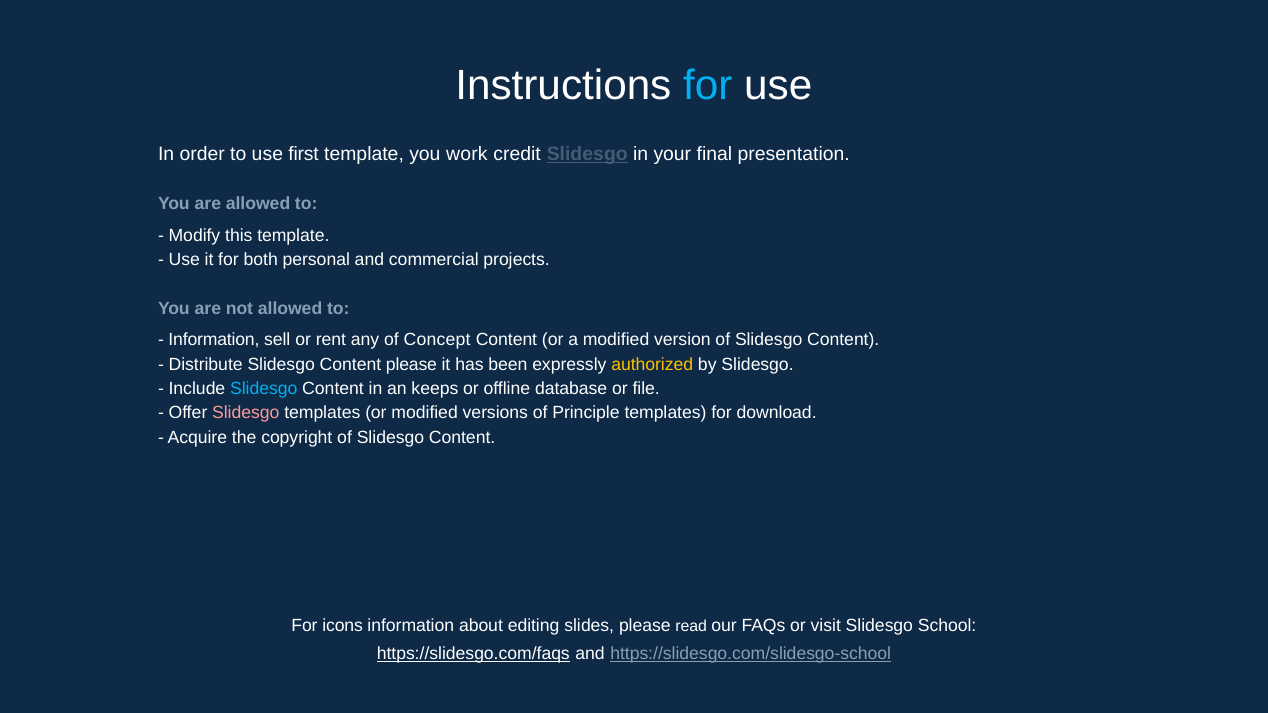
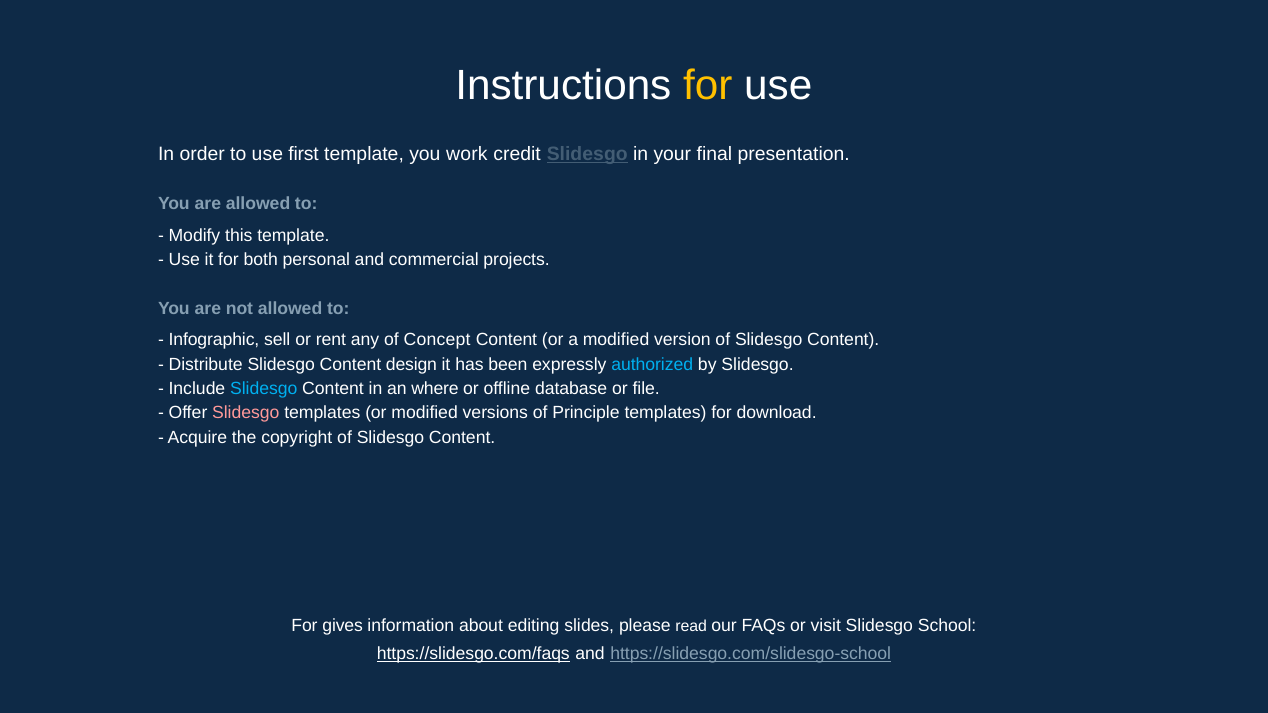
for at (708, 86) colour: light blue -> yellow
Information at (214, 340): Information -> Infographic
Content please: please -> design
authorized colour: yellow -> light blue
keeps: keeps -> where
icons: icons -> gives
